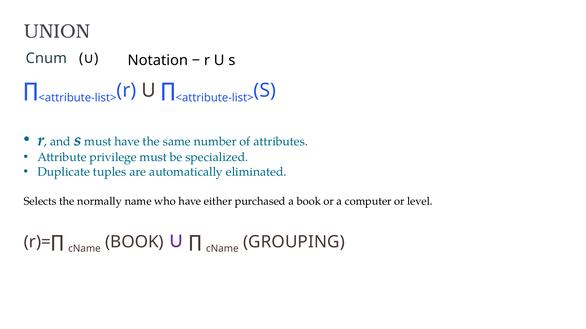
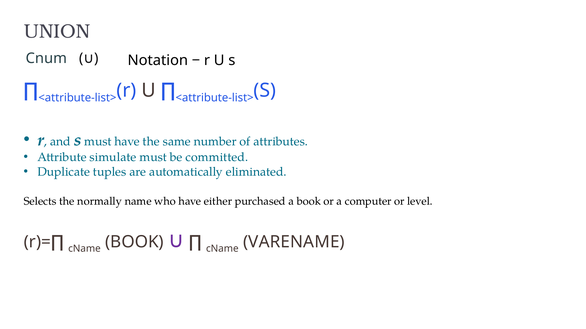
privilege: privilege -> simulate
specialized: specialized -> committed
GROUPING: GROUPING -> VARENAME
